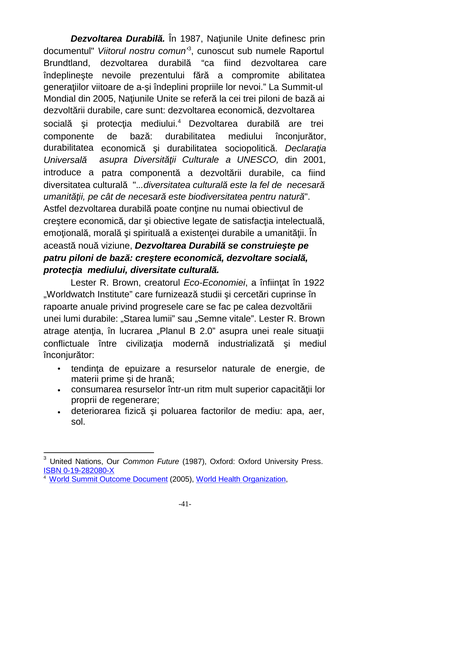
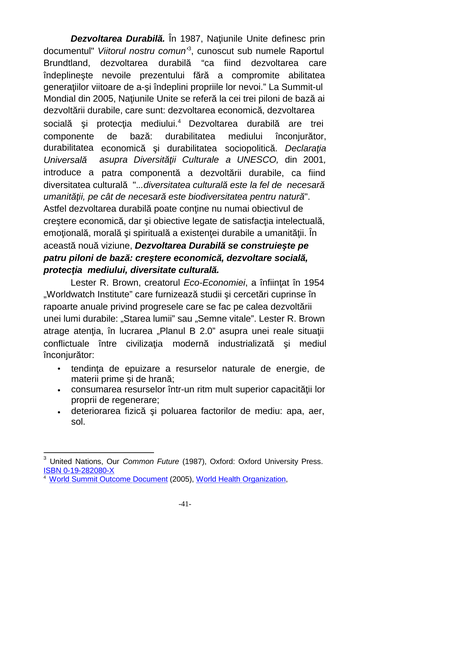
1922: 1922 -> 1954
